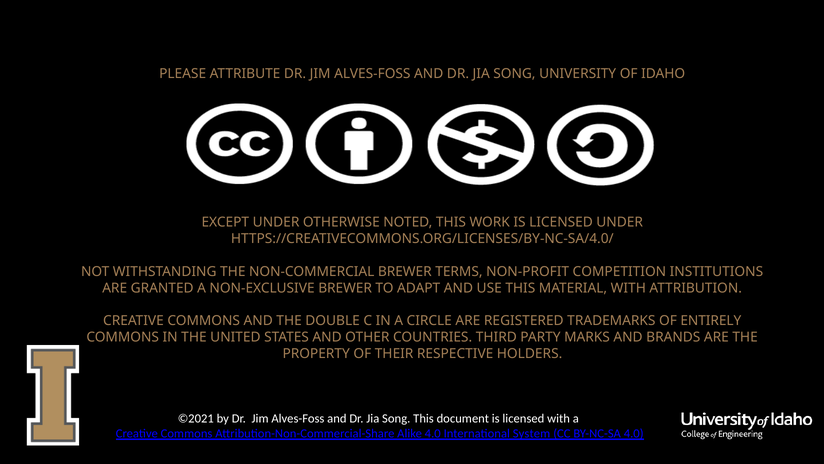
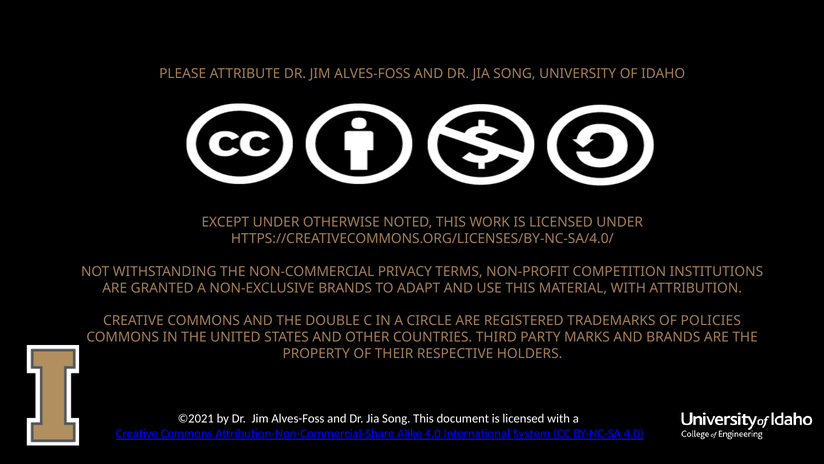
NON-COMMERCIAL BREWER: BREWER -> PRIVACY
NON-EXCLUSIVE BREWER: BREWER -> BRANDS
ENTIRELY: ENTIRELY -> POLICIES
